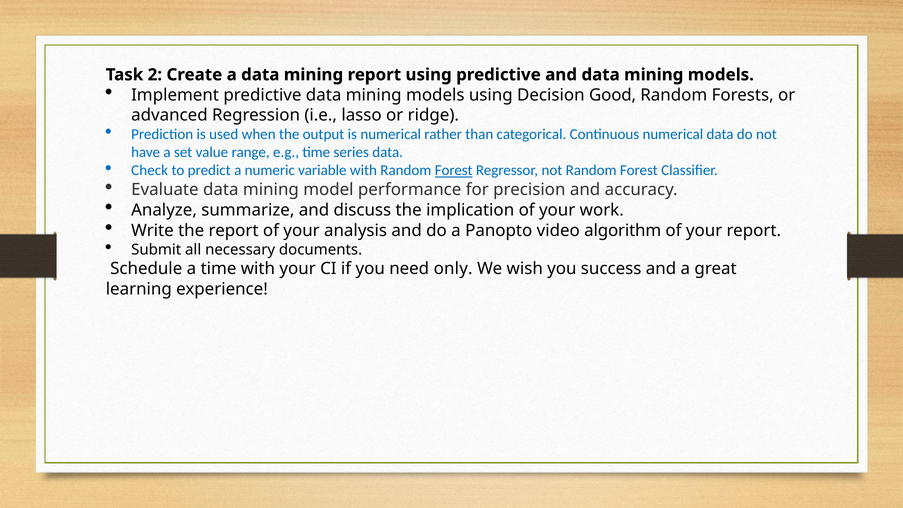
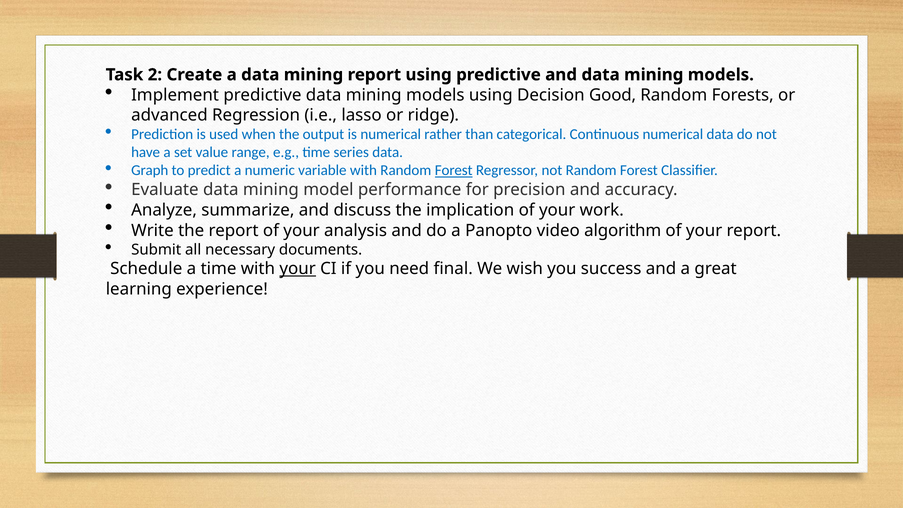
Check: Check -> Graph
your at (298, 269) underline: none -> present
only: only -> final
